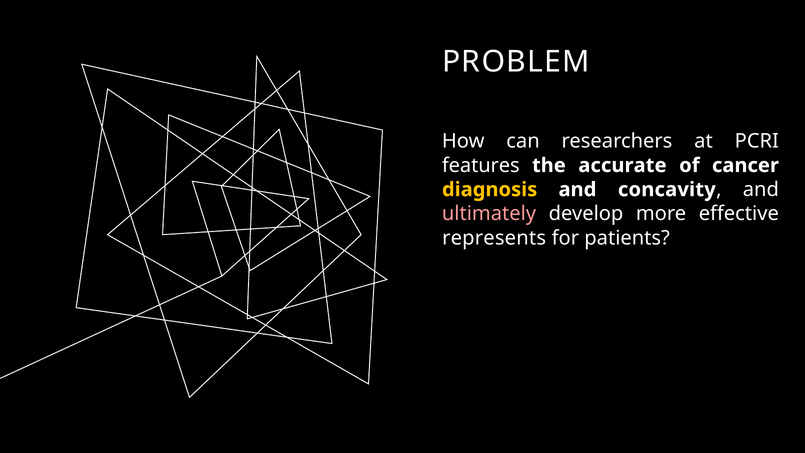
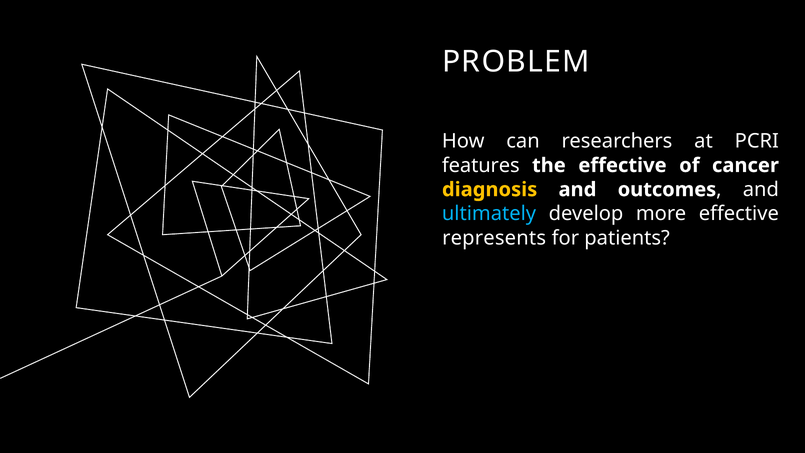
the accurate: accurate -> effective
concavity: concavity -> outcomes
ultimately colour: pink -> light blue
